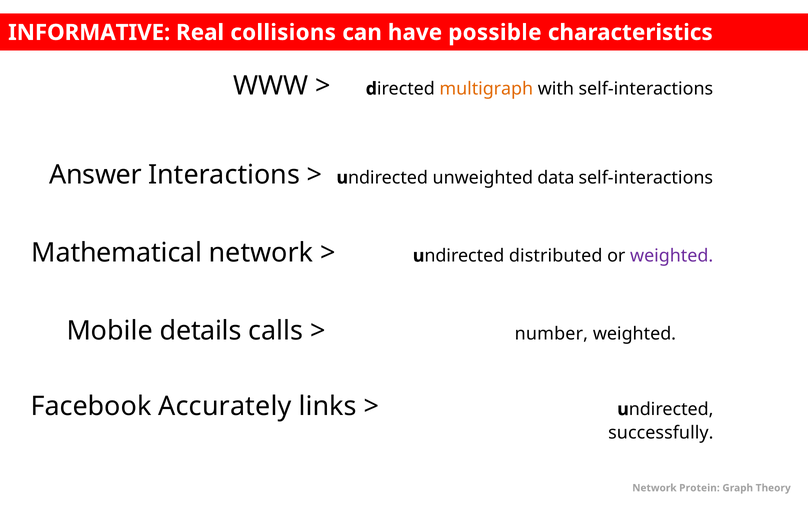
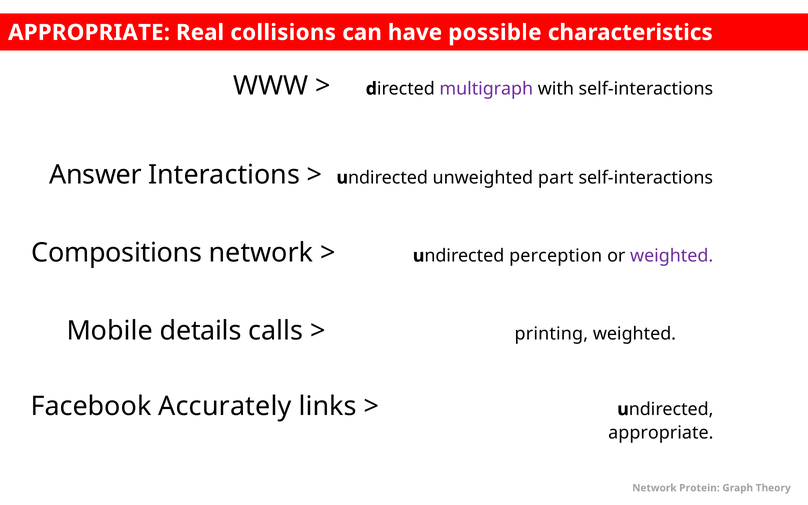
INFORMATIVE at (89, 33): INFORMATIVE -> APPROPRIATE
multigraph colour: orange -> purple
data: data -> part
Mathematical: Mathematical -> Compositions
distributed: distributed -> perception
number: number -> printing
successfully at (661, 433): successfully -> appropriate
